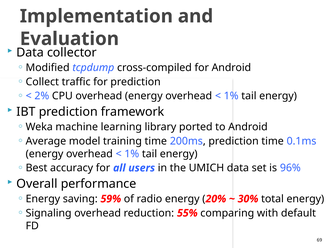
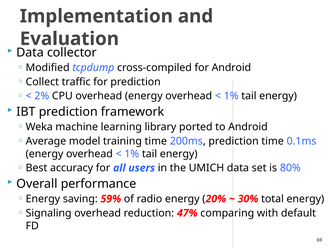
96%: 96% -> 80%
55%: 55% -> 47%
